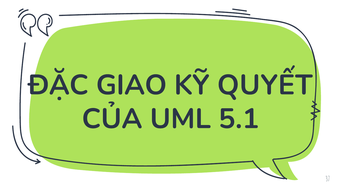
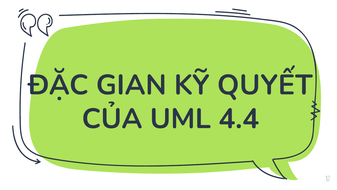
GIAO: GIAO -> GIAN
5.1: 5.1 -> 4.4
